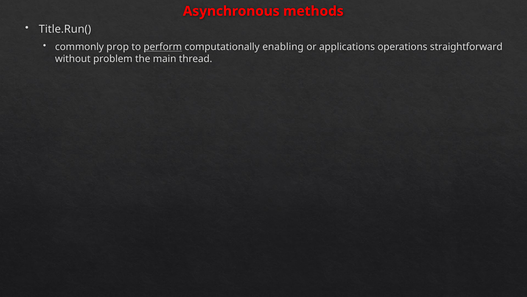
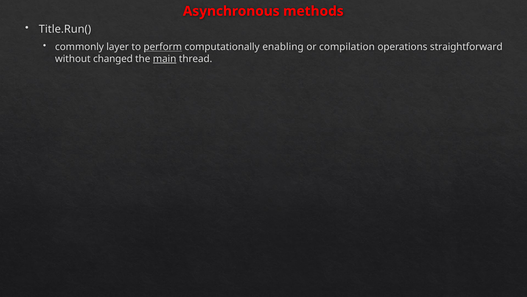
prop: prop -> layer
applications: applications -> compilation
problem: problem -> changed
main underline: none -> present
